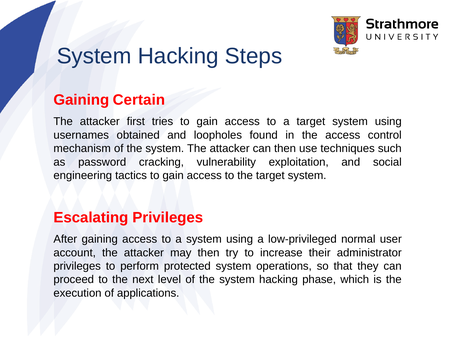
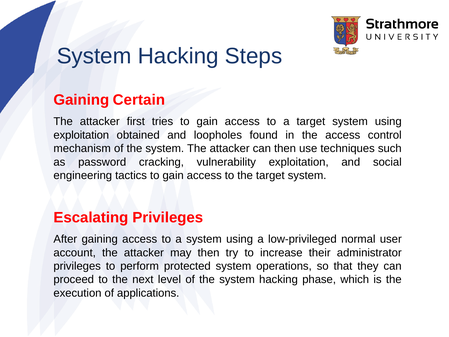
usernames at (81, 135): usernames -> exploitation
